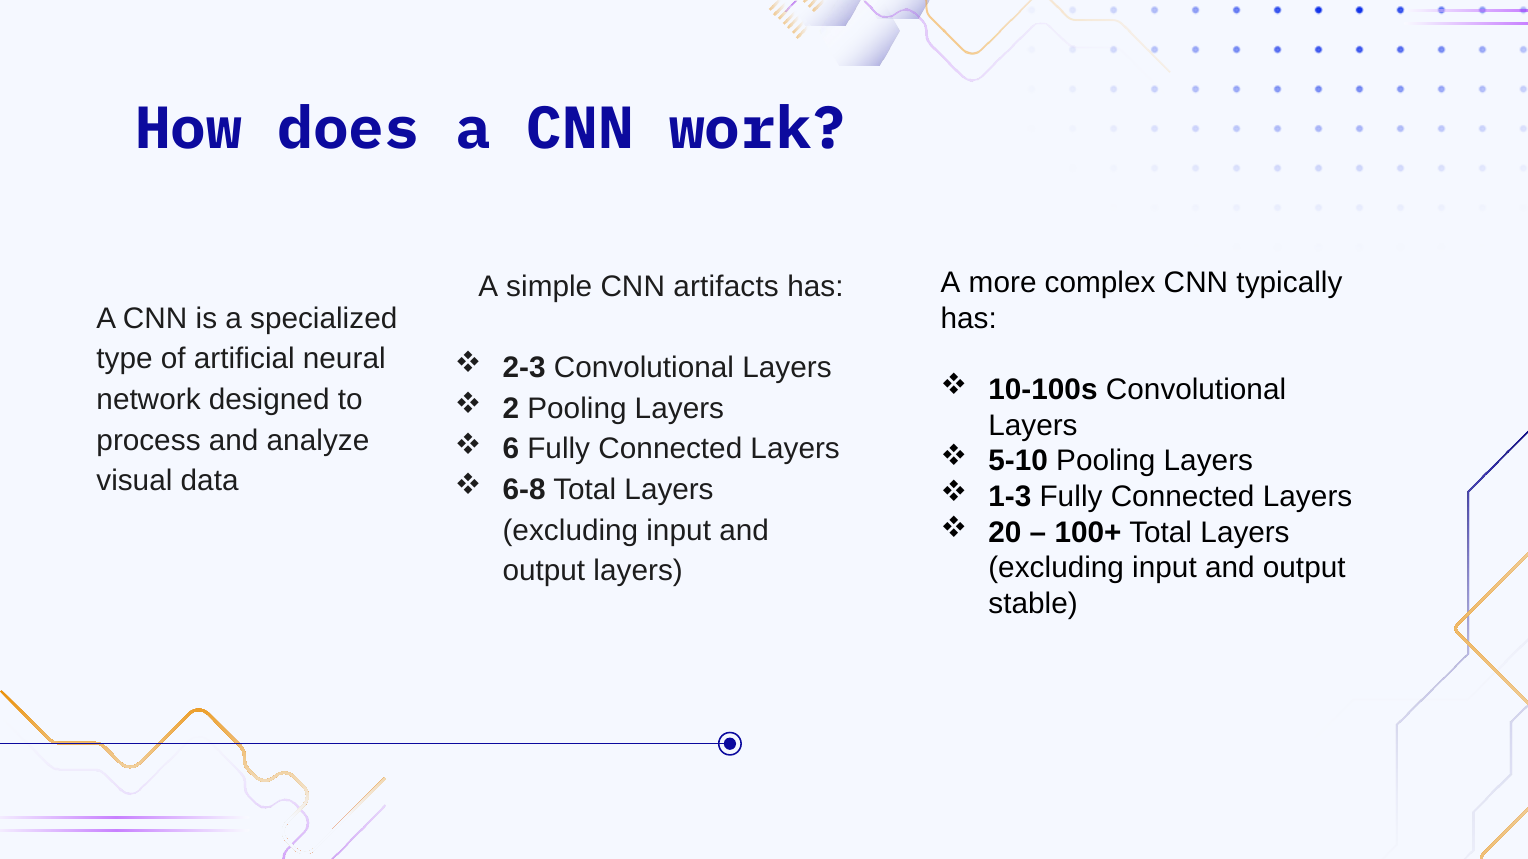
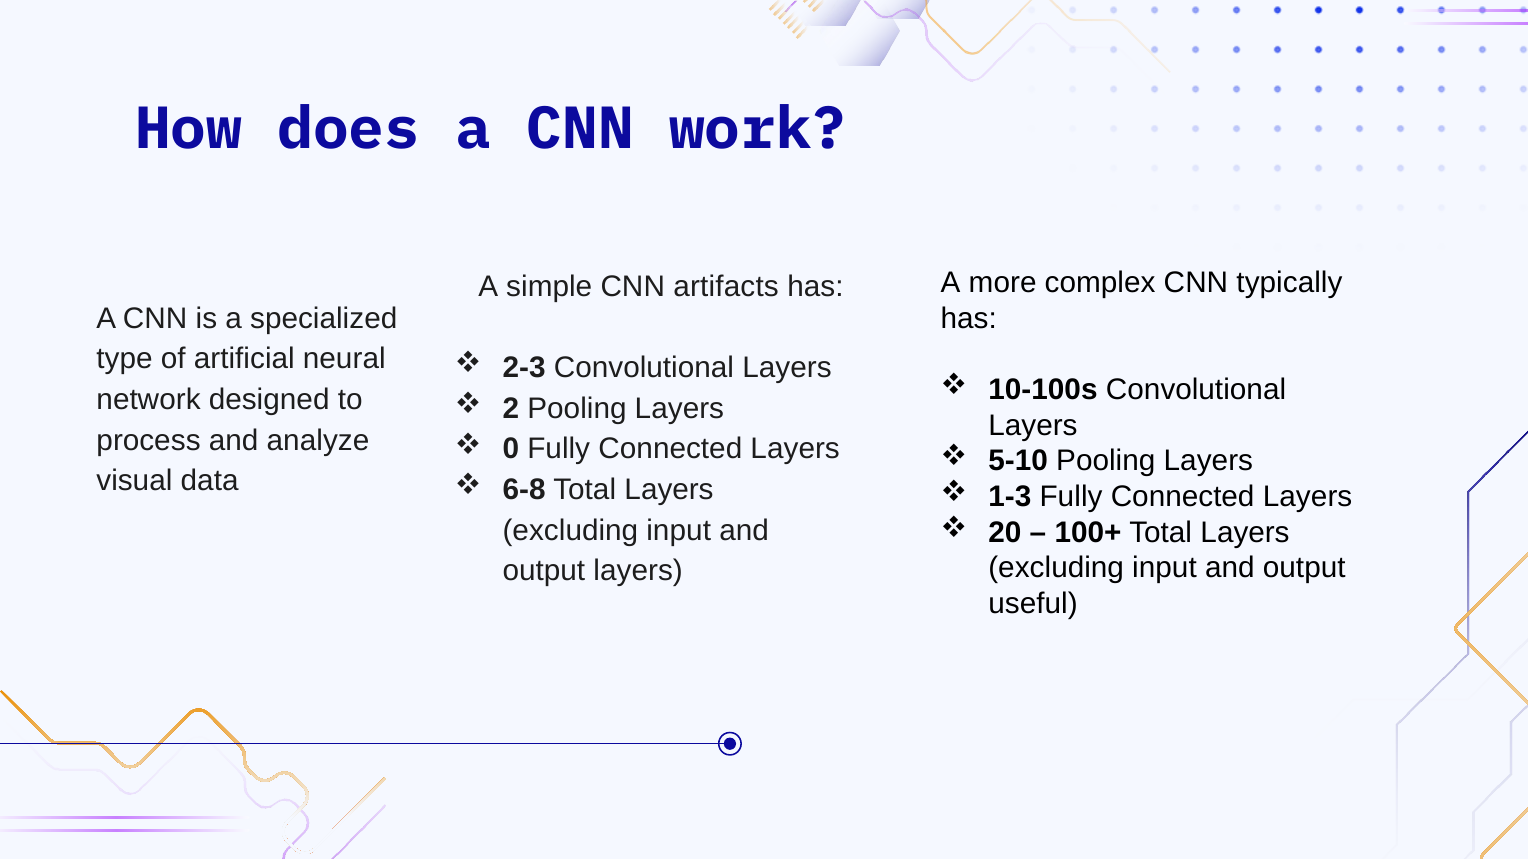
6: 6 -> 0
stable: stable -> useful
